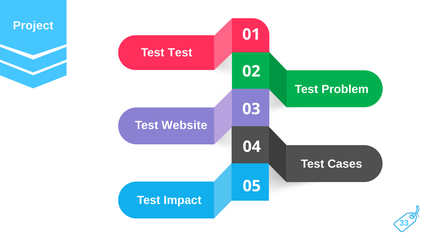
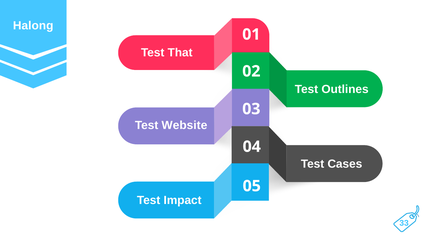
Project: Project -> Halong
Test at (180, 53): Test -> That
Problem: Problem -> Outlines
